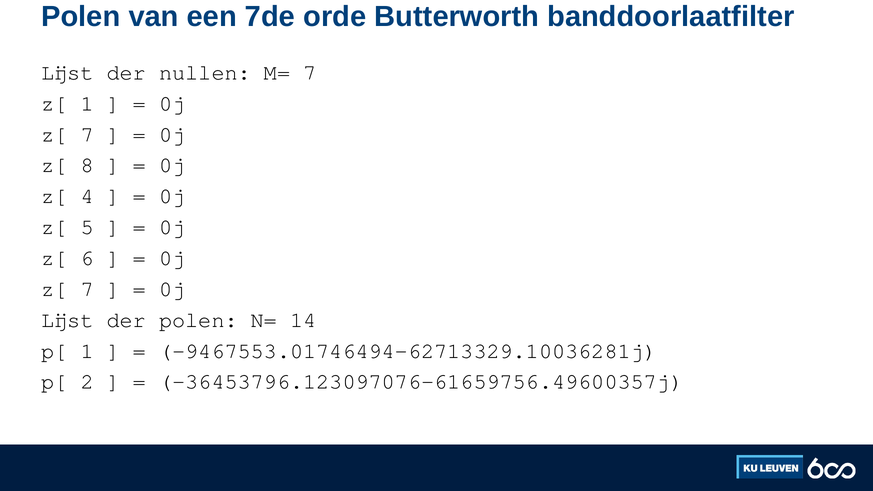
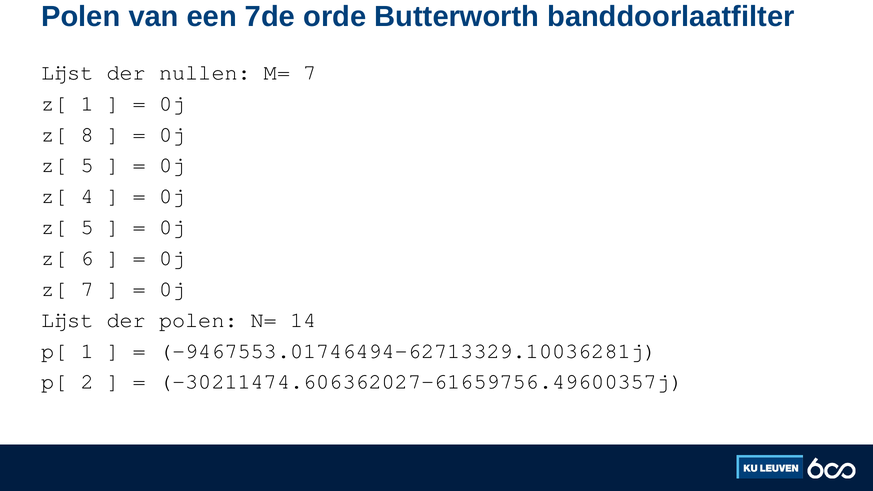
7 at (87, 134): 7 -> 8
8 at (87, 165): 8 -> 5
-36453796.123097076-61659756.49600357j: -36453796.123097076-61659756.49600357j -> -30211474.606362027-61659756.49600357j
